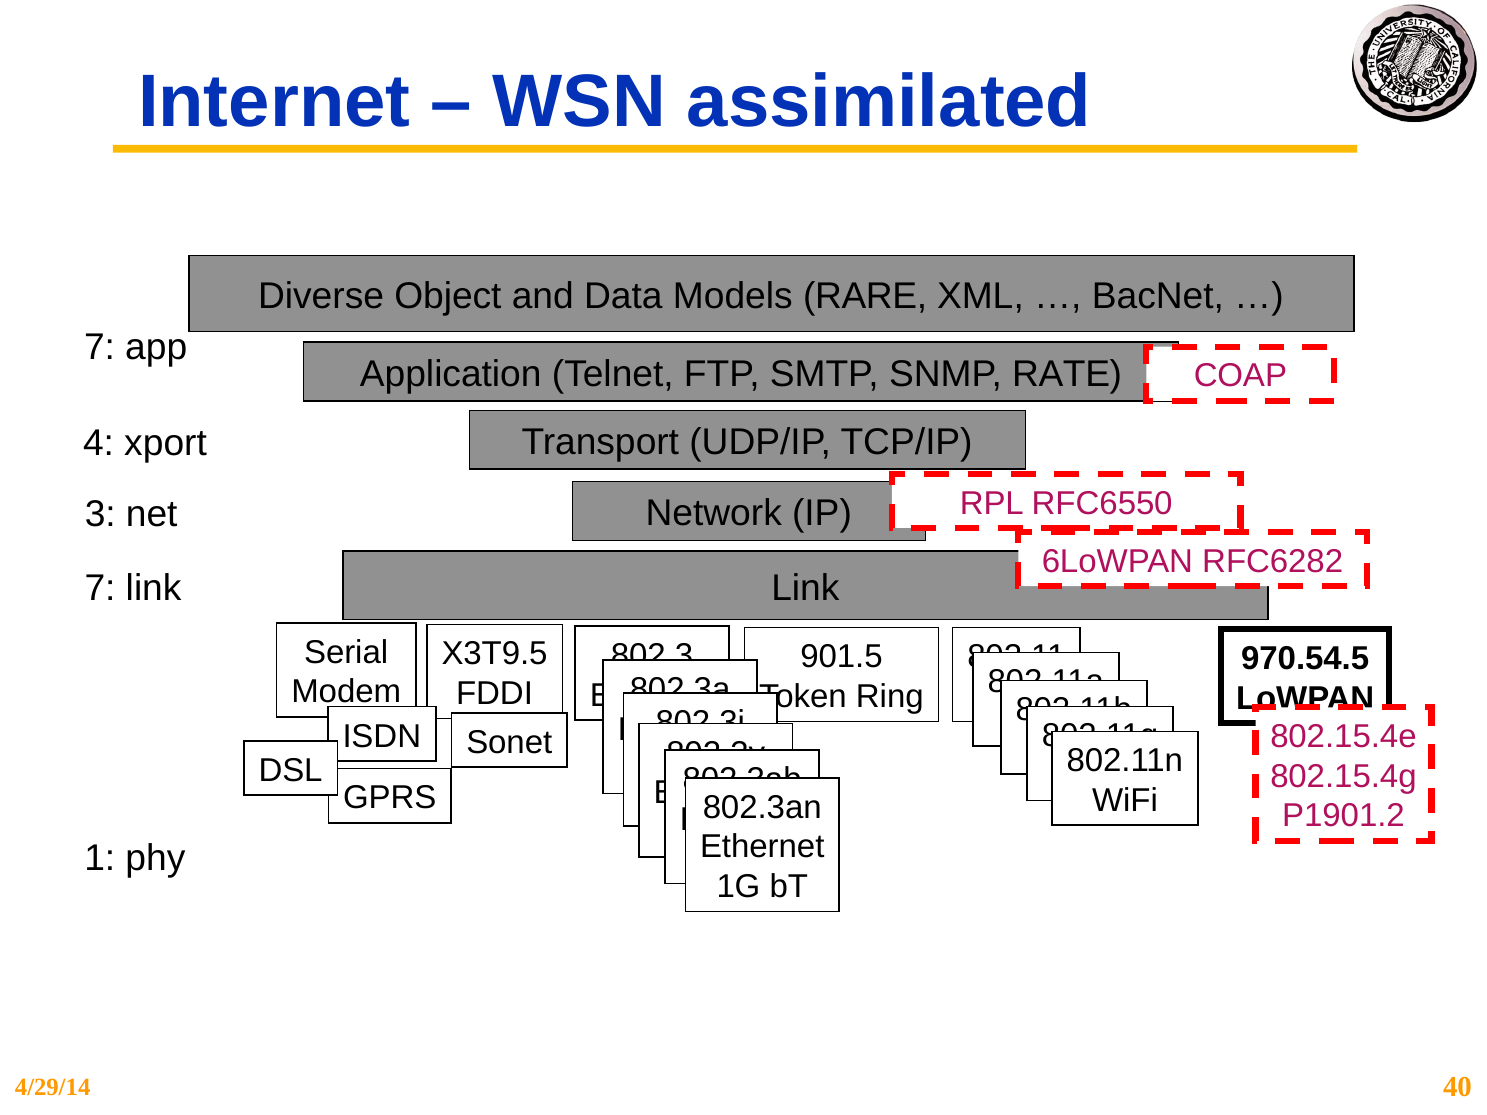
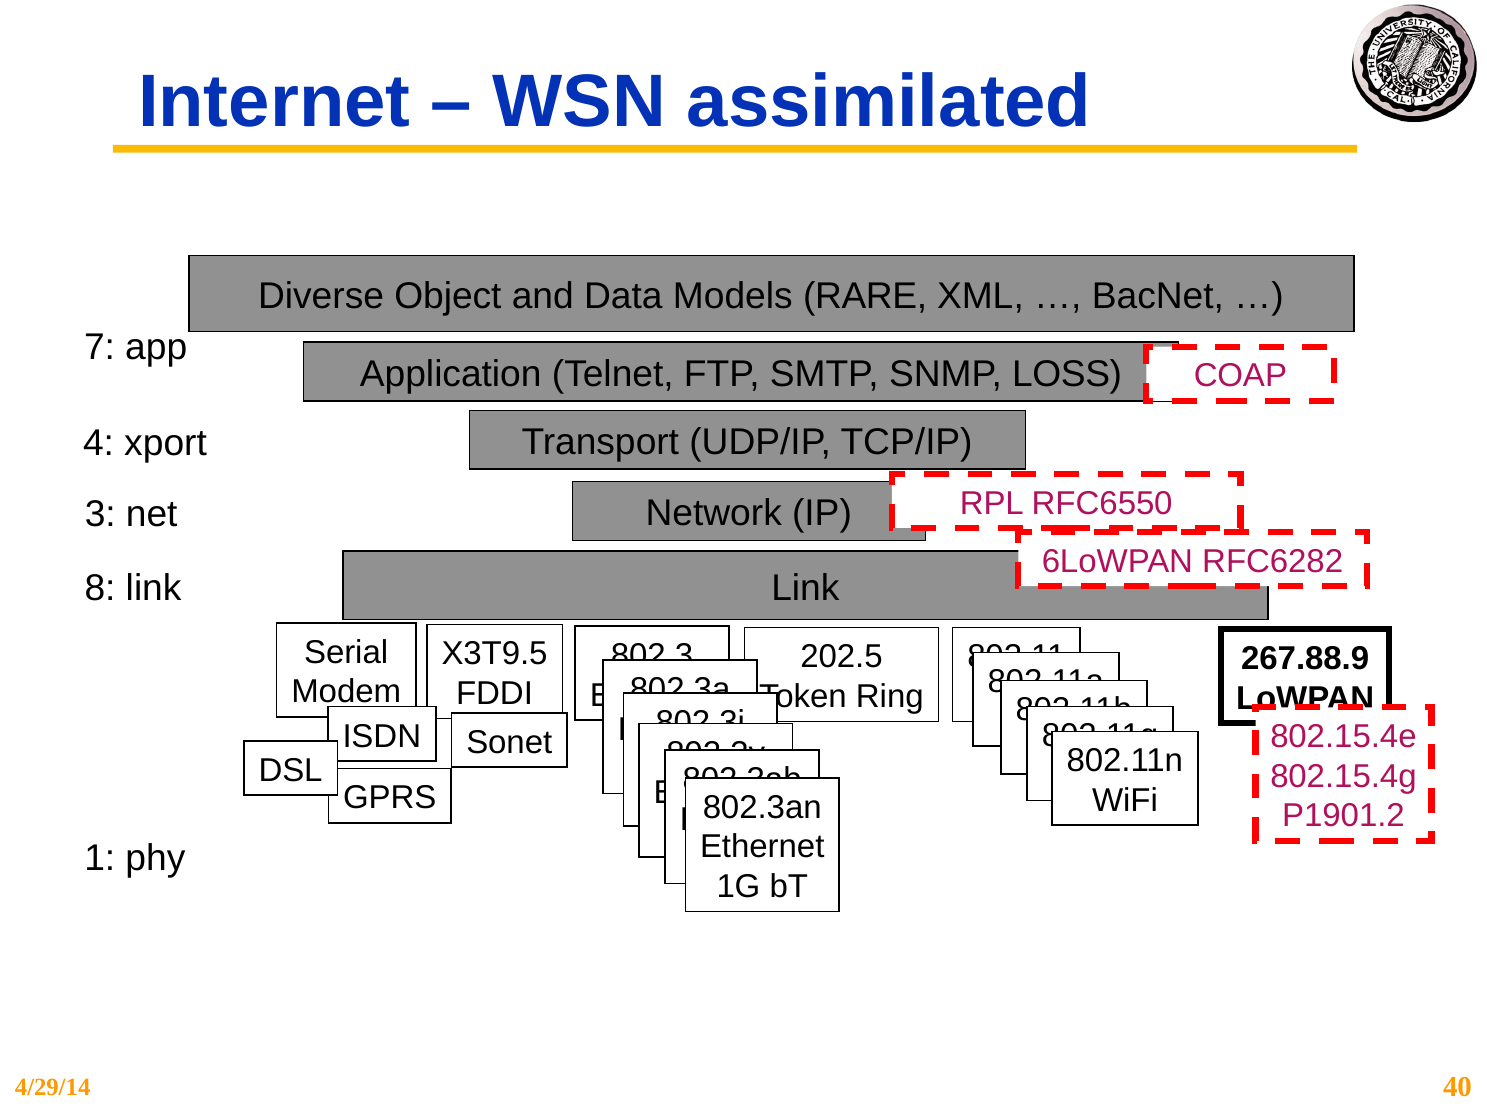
RATE: RATE -> LOSS
7 at (100, 589): 7 -> 8
901.5: 901.5 -> 202.5
970.54.5: 970.54.5 -> 267.88.9
